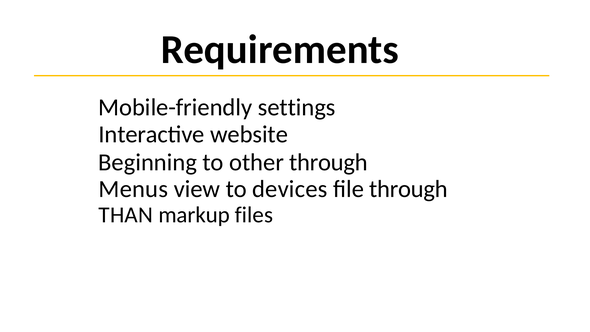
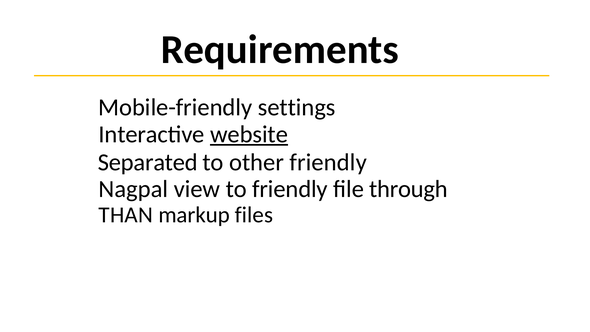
website underline: none -> present
Beginning: Beginning -> Separated
other through: through -> friendly
Menus: Menus -> Nagpal
to devices: devices -> friendly
